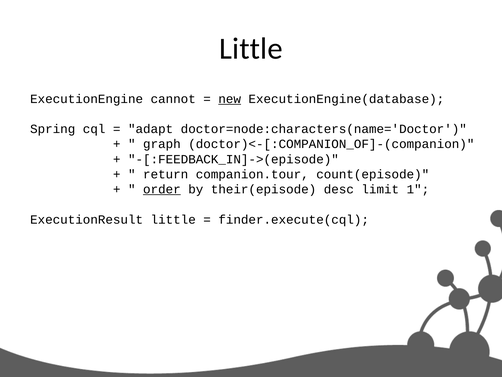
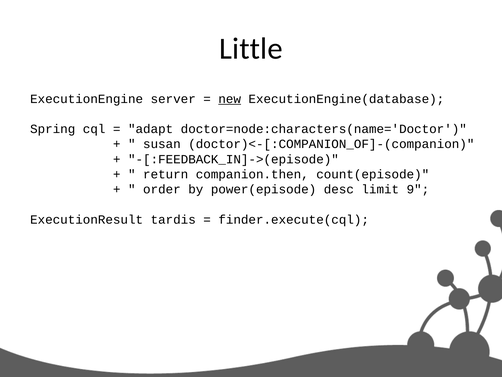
cannot: cannot -> server
graph: graph -> susan
companion.tour: companion.tour -> companion.then
order underline: present -> none
their(episode: their(episode -> power(episode
1: 1 -> 9
ExecutionResult little: little -> tardis
